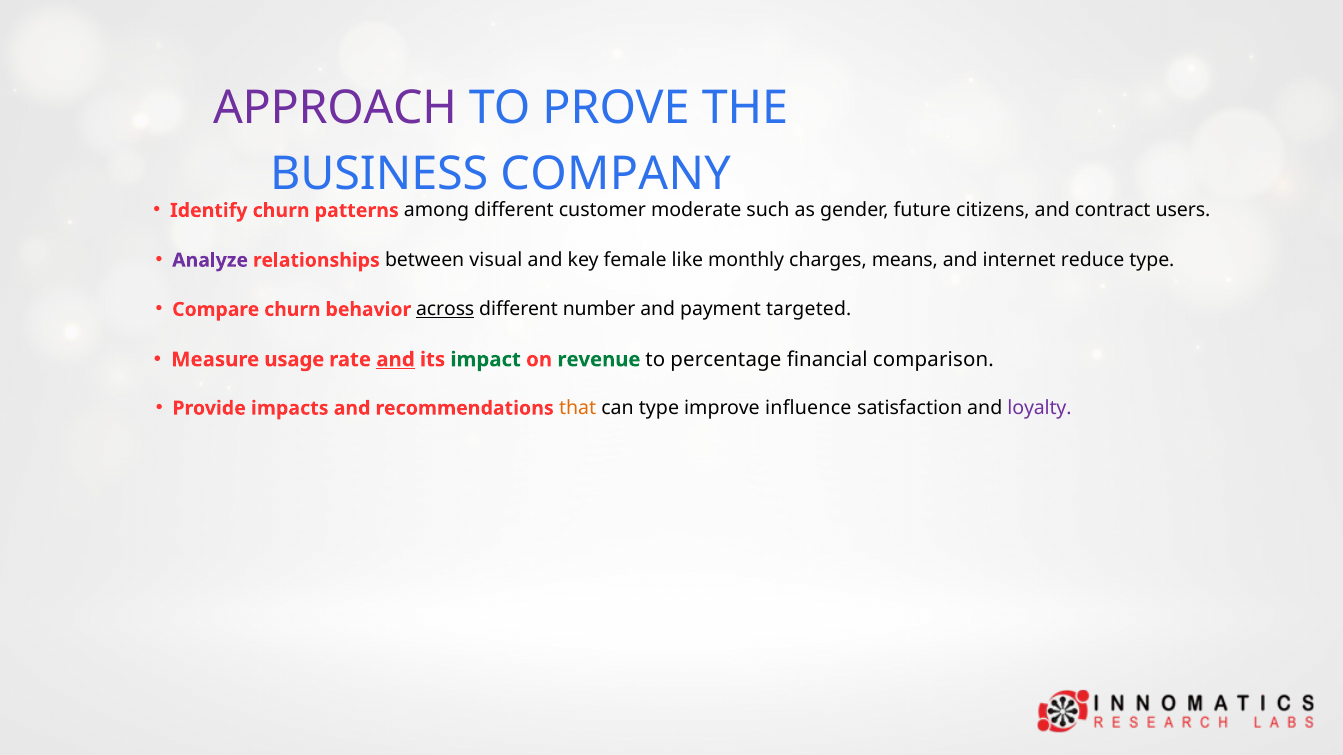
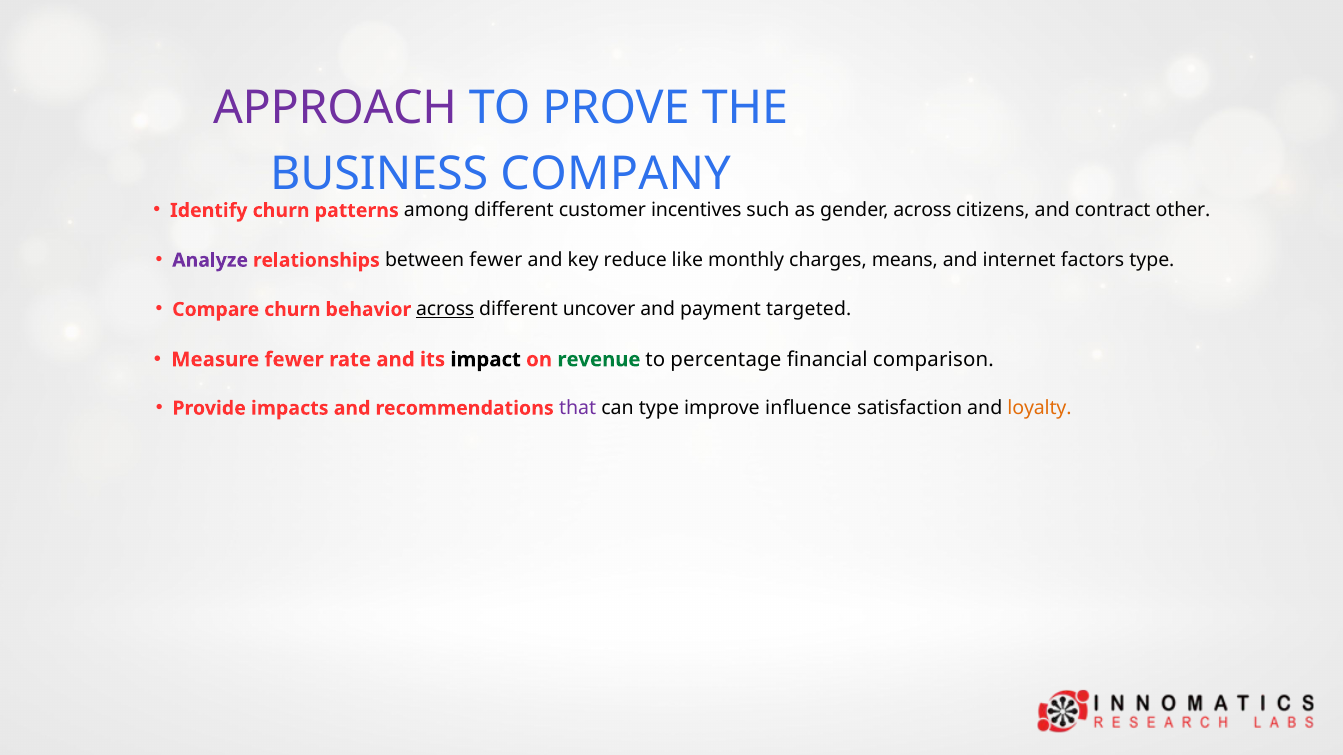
moderate: moderate -> incentives
gender future: future -> across
users: users -> other
between visual: visual -> fewer
female: female -> reduce
reduce: reduce -> factors
number: number -> uncover
Measure usage: usage -> fewer
and at (396, 360) underline: present -> none
impact colour: green -> black
that colour: orange -> purple
loyalty colour: purple -> orange
